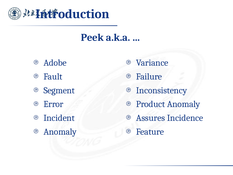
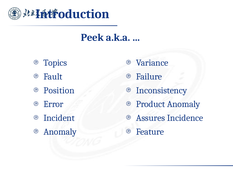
Adobe: Adobe -> Topics
Segment: Segment -> Position
